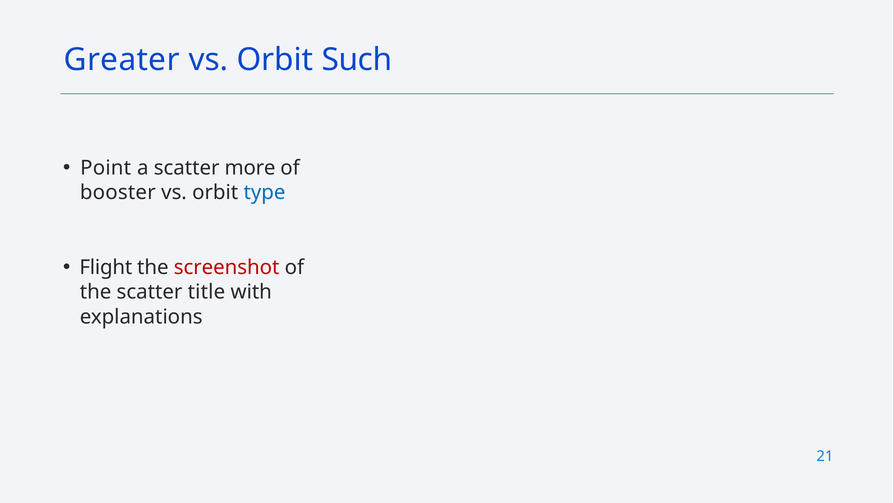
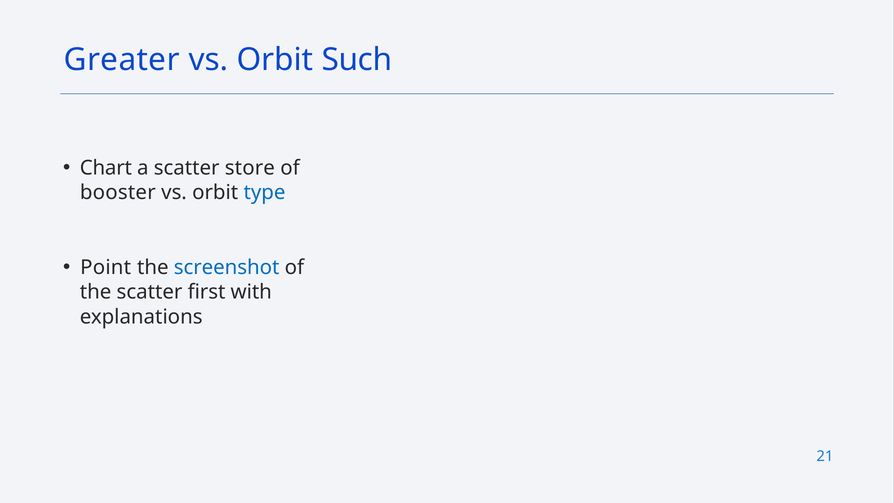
Point: Point -> Chart
more: more -> store
Flight: Flight -> Point
screenshot colour: red -> blue
title: title -> first
